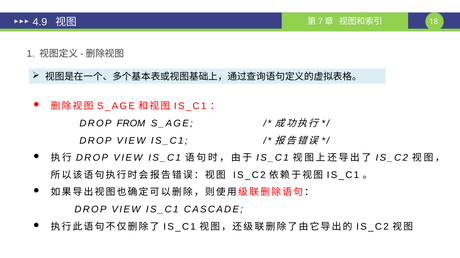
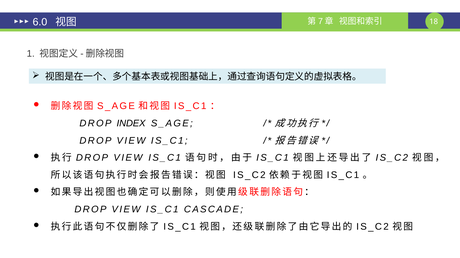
4.9: 4.9 -> 6.0
FROM: FROM -> INDEX
